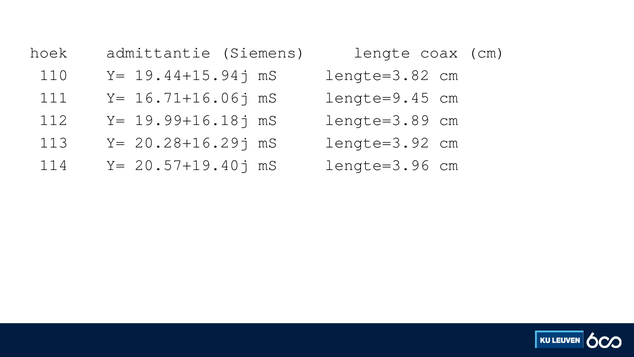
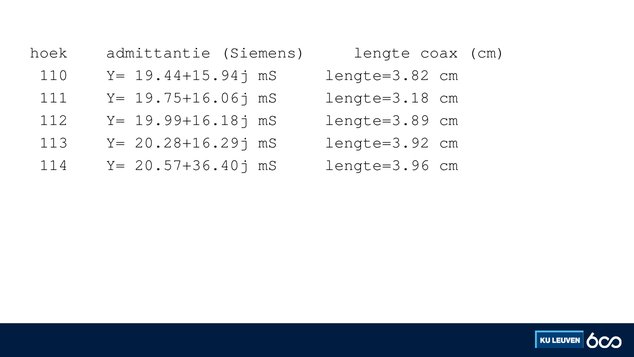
16.71+16.06j: 16.71+16.06j -> 19.75+16.06j
lengte=9.45: lengte=9.45 -> lengte=3.18
20.57+19.40j: 20.57+19.40j -> 20.57+36.40j
